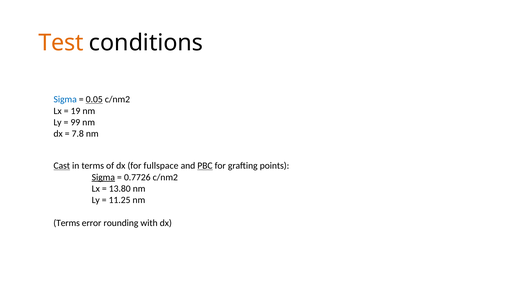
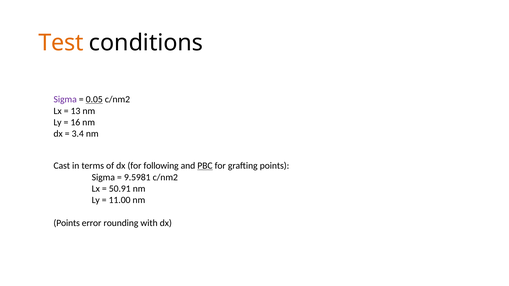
Sigma at (65, 100) colour: blue -> purple
19: 19 -> 13
99: 99 -> 16
7.8: 7.8 -> 3.4
Cast underline: present -> none
fullspace: fullspace -> following
Sigma at (103, 177) underline: present -> none
0.7726: 0.7726 -> 9.5981
13.80: 13.80 -> 50.91
11.25: 11.25 -> 11.00
Terms at (67, 223): Terms -> Points
